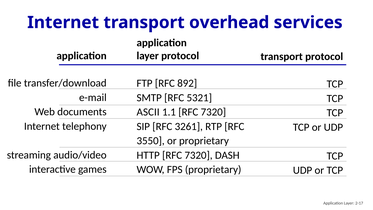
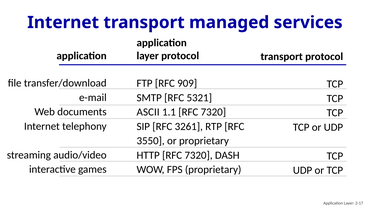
overhead: overhead -> managed
892: 892 -> 909
